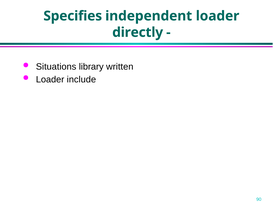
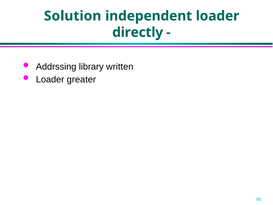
Specifies: Specifies -> Solution
Situations: Situations -> Addrssing
include: include -> greater
